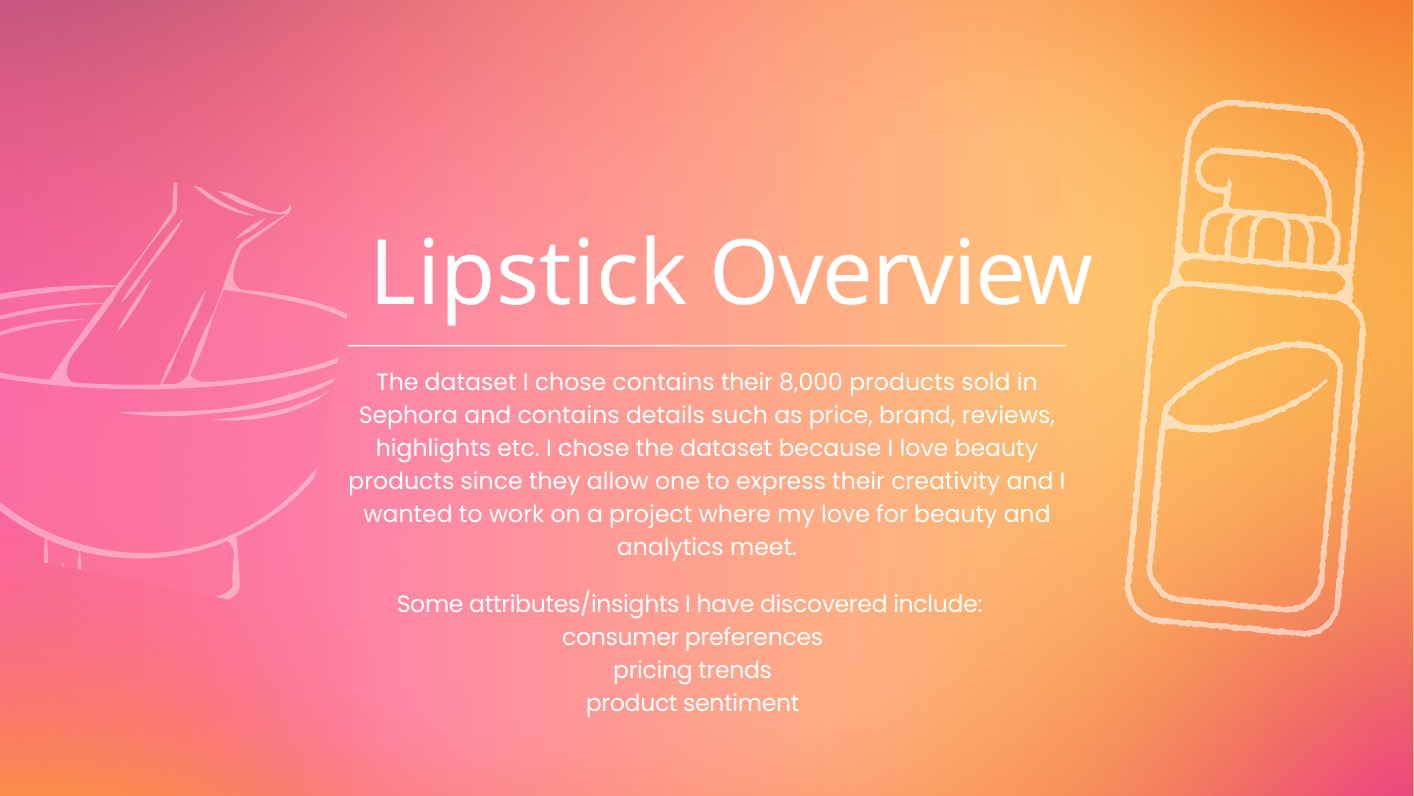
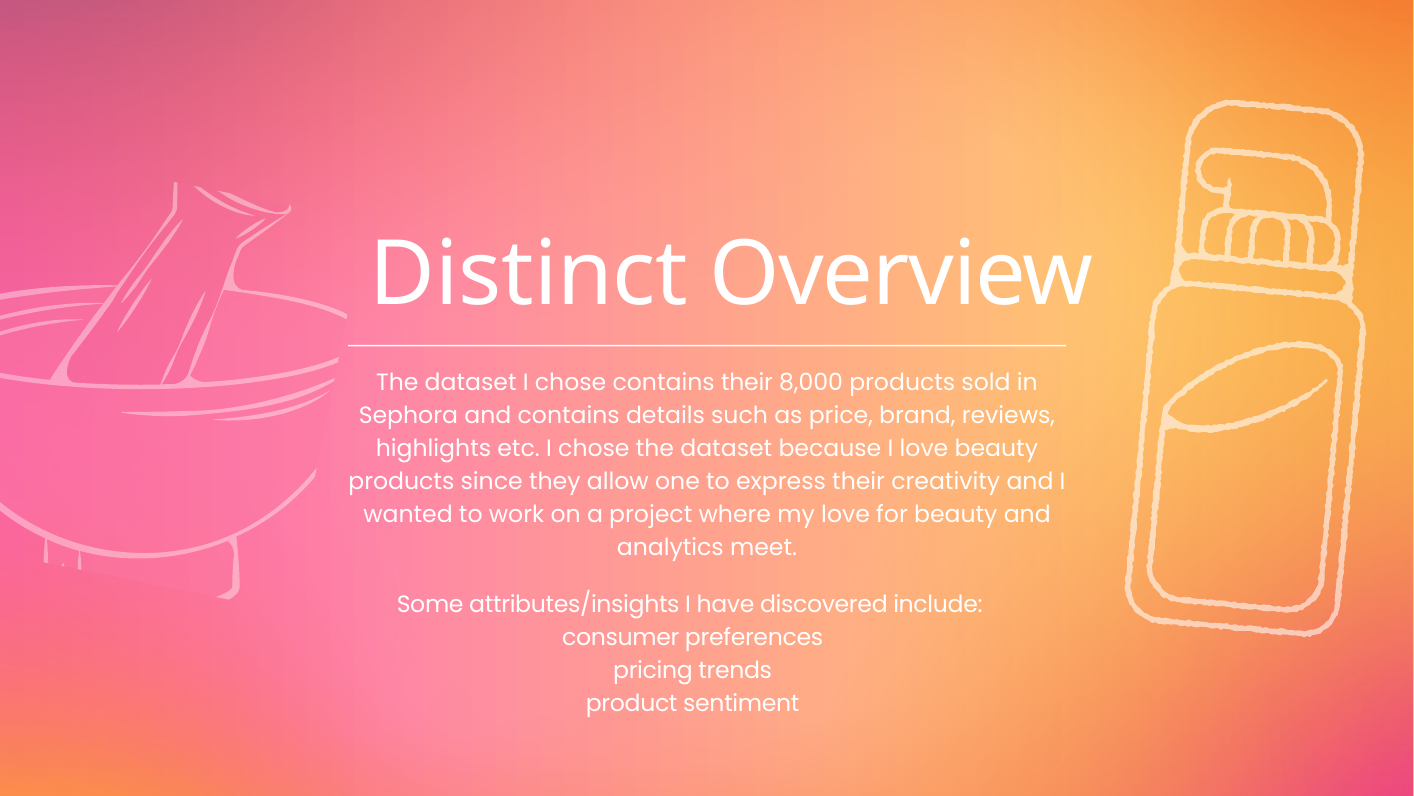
Lipstick: Lipstick -> Distinct
